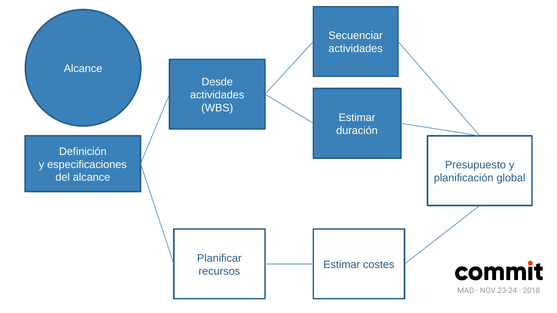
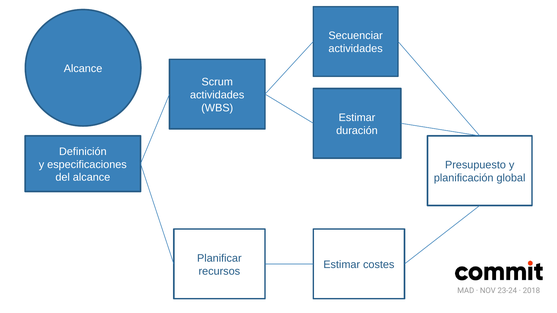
Desde: Desde -> Scrum
